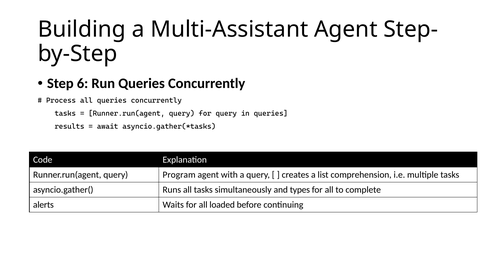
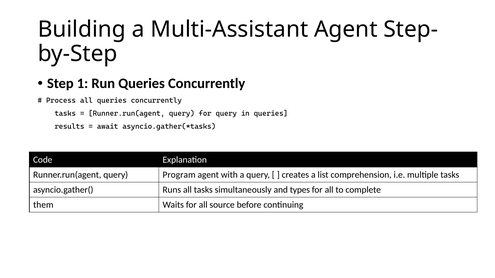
6: 6 -> 1
alerts: alerts -> them
loaded: loaded -> source
